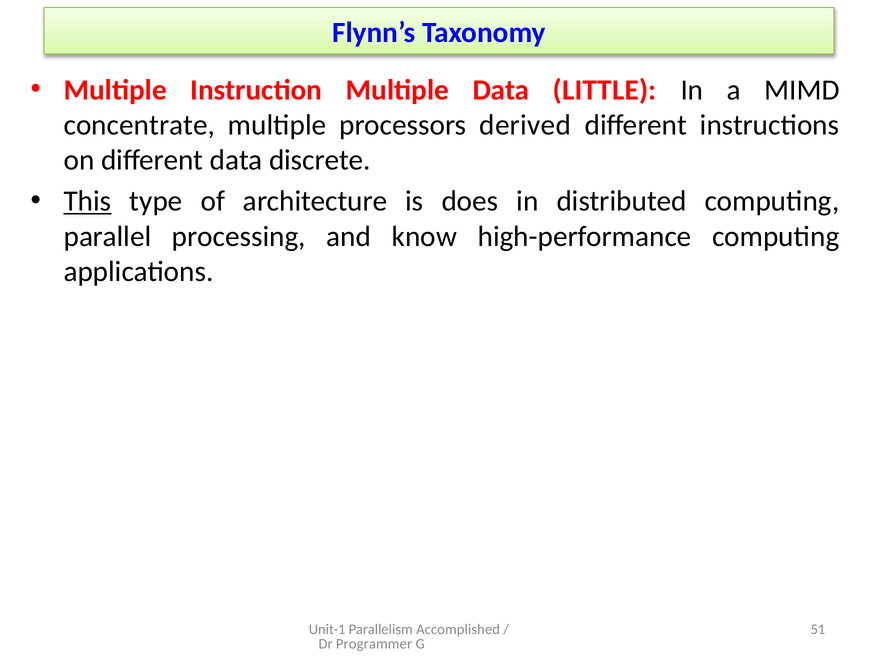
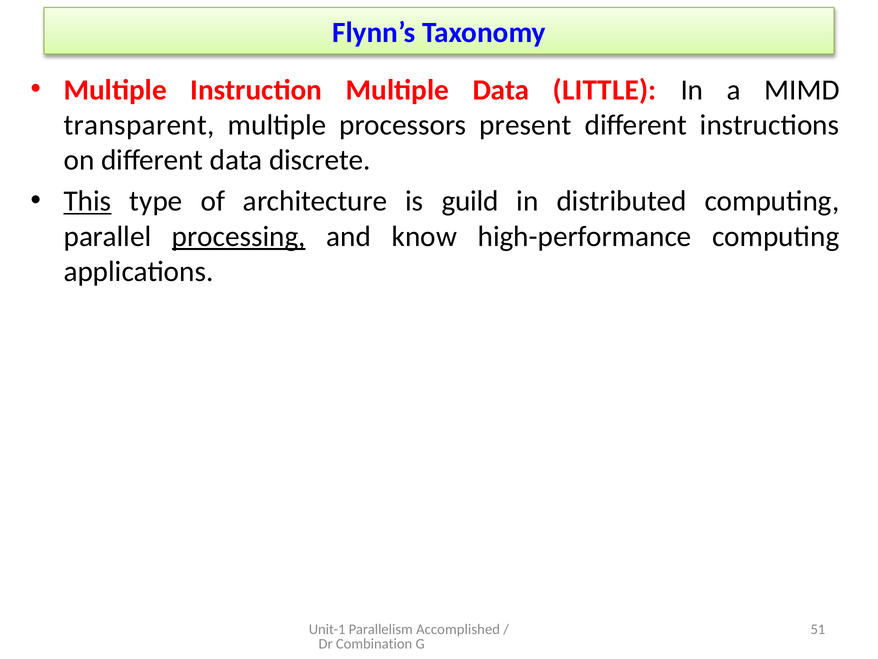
concentrate: concentrate -> transparent
derived: derived -> present
does: does -> guild
processing underline: none -> present
Programmer: Programmer -> Combination
